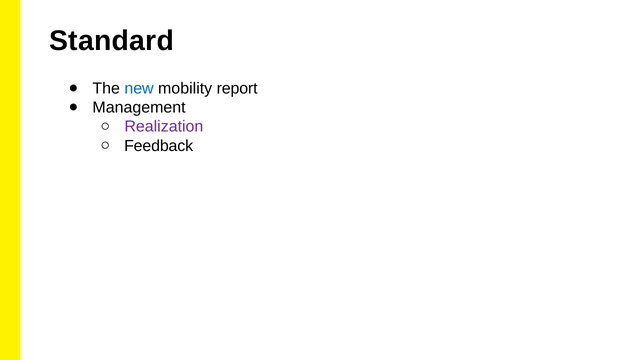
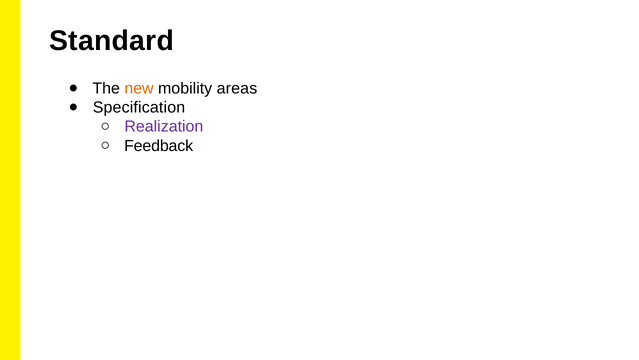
new colour: blue -> orange
report: report -> areas
Management: Management -> Specification
